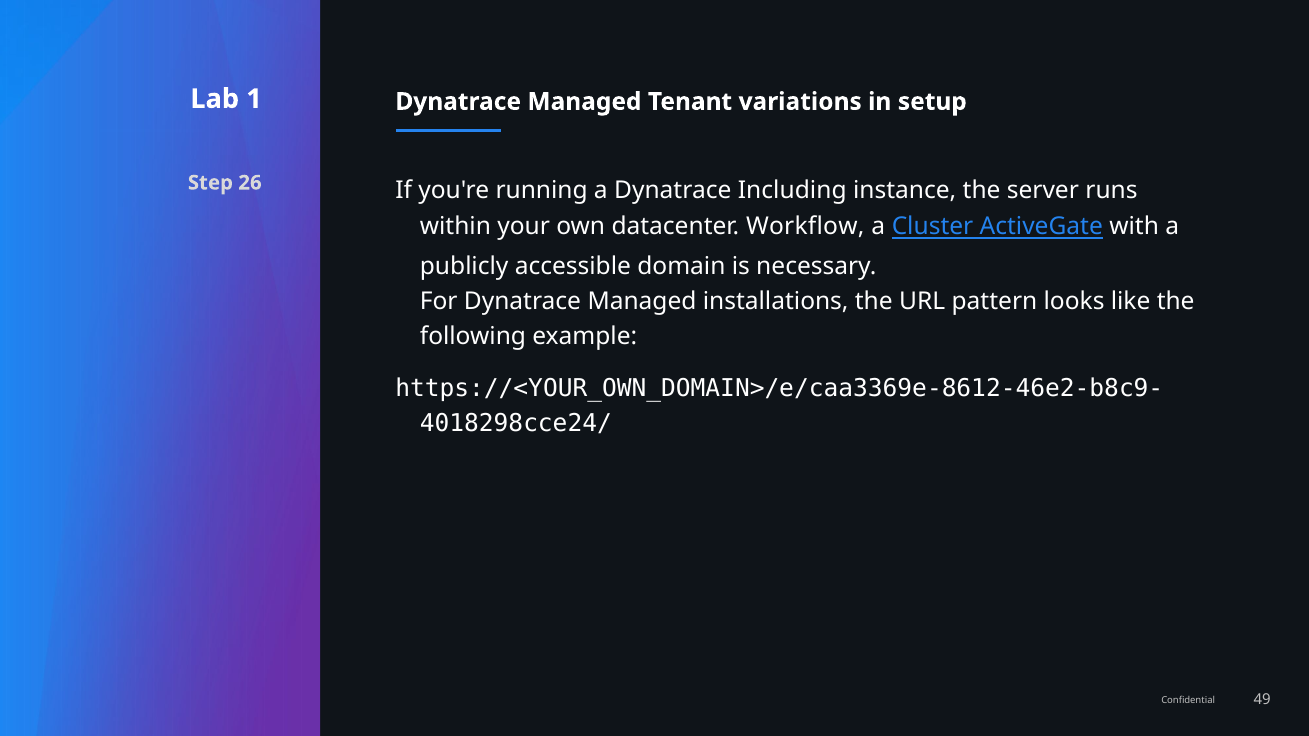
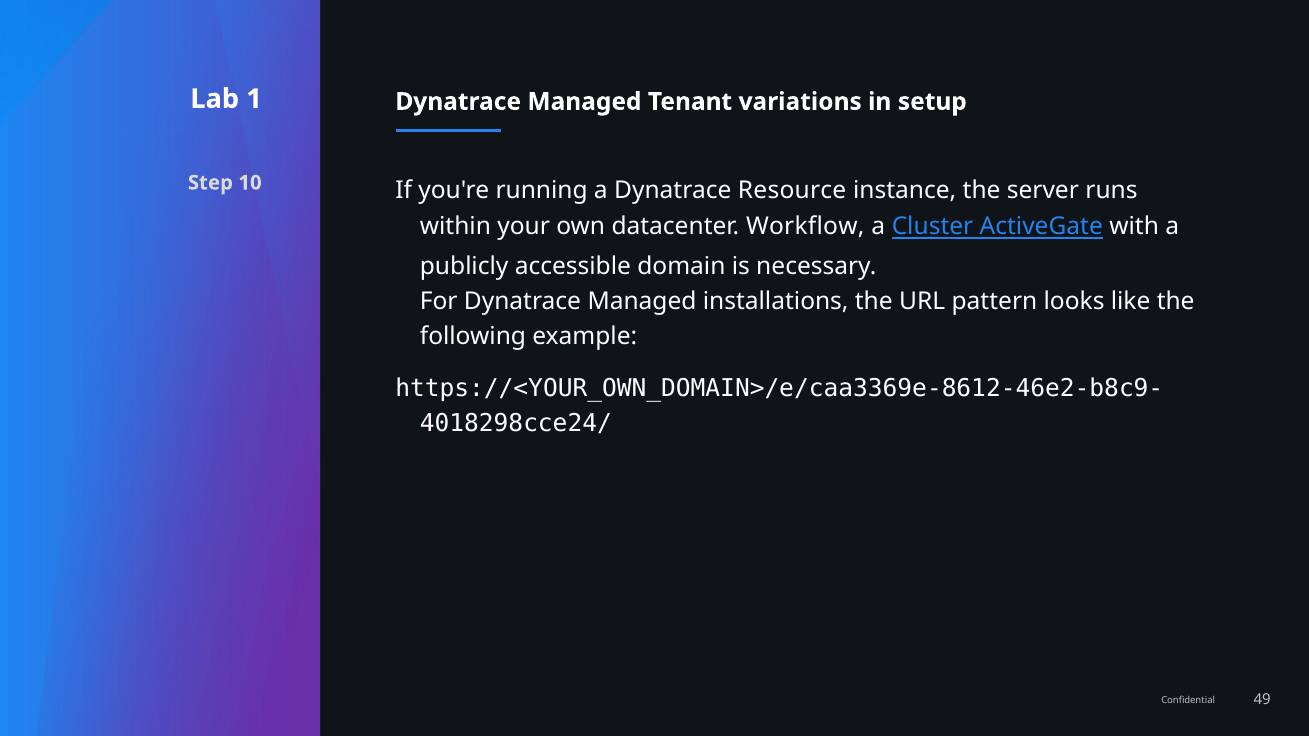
26: 26 -> 10
Including: Including -> Resource
